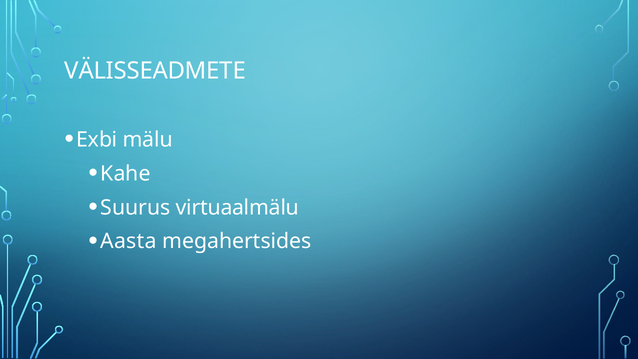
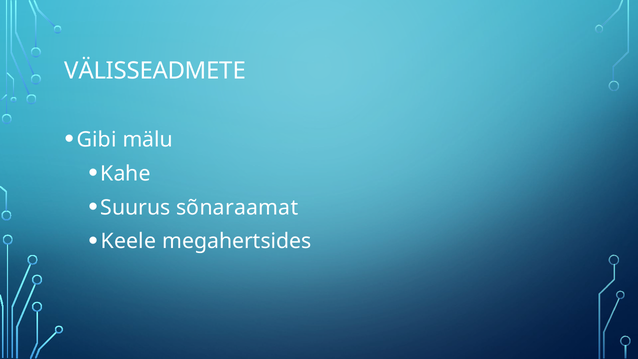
Exbi: Exbi -> Gibi
virtuaalmälu: virtuaalmälu -> sõnaraamat
Aasta: Aasta -> Keele
